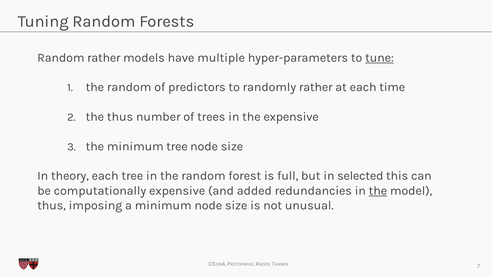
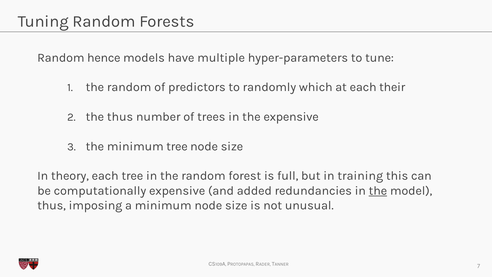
Random rather: rather -> hence
tune underline: present -> none
randomly rather: rather -> which
time: time -> their
selected: selected -> training
